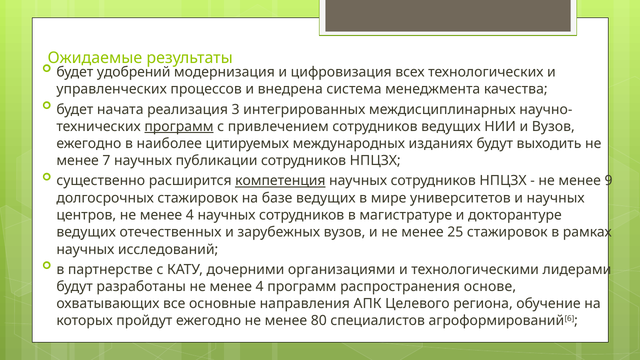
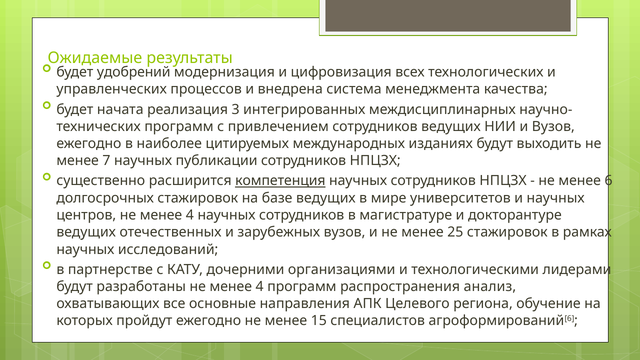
программ at (179, 127) underline: present -> none
9: 9 -> 6
основе: основе -> анализ
80: 80 -> 15
